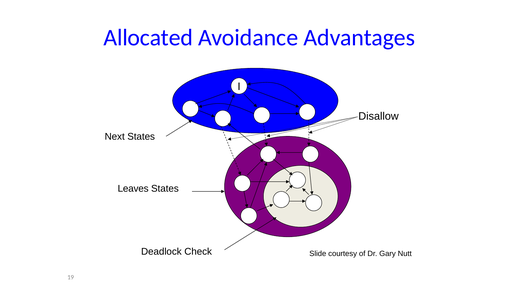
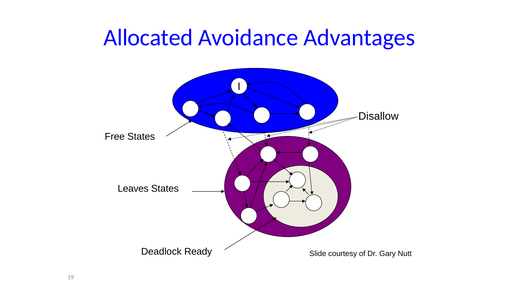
Next: Next -> Free
Check: Check -> Ready
